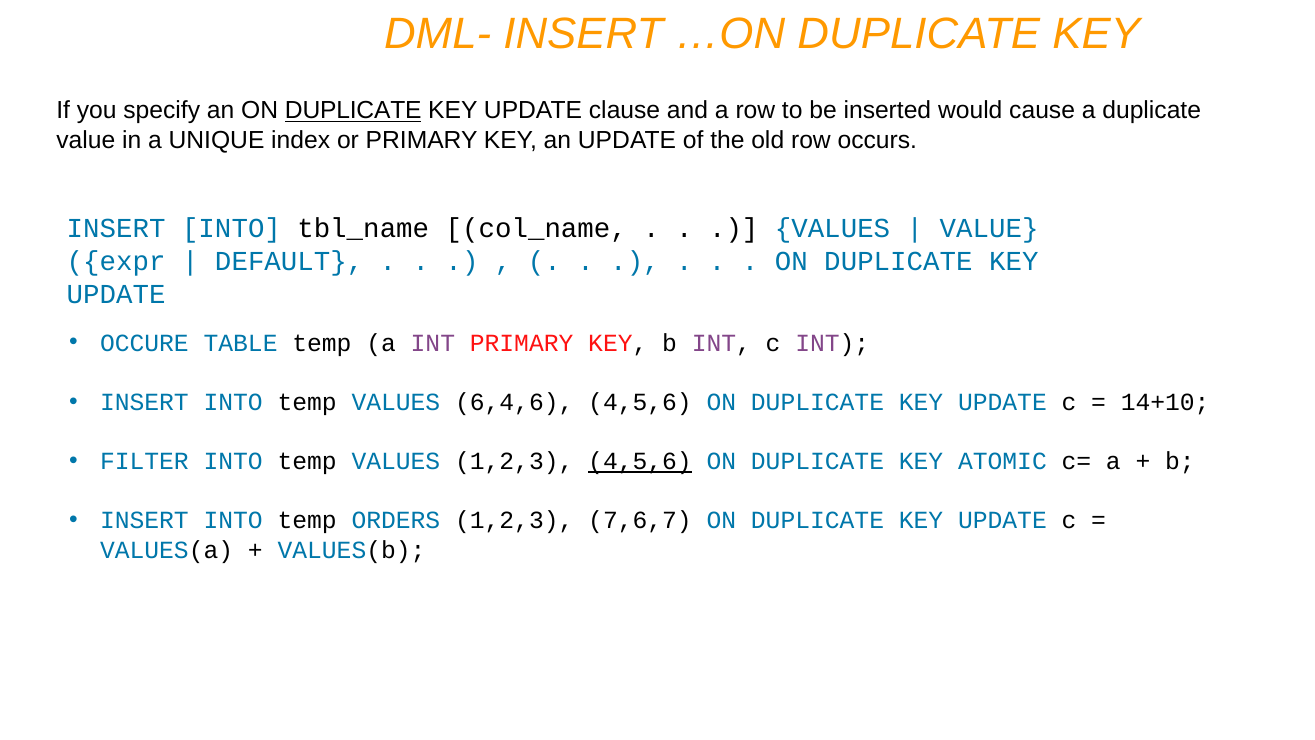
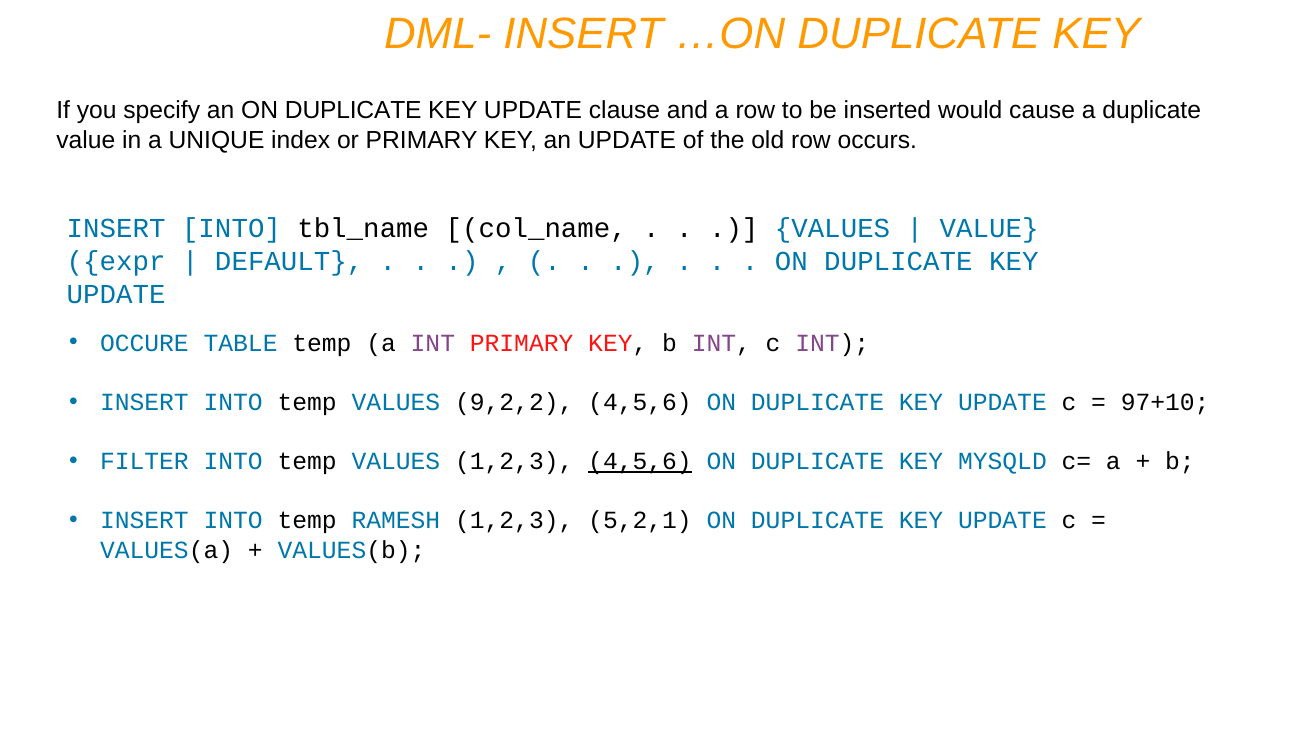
DUPLICATE at (353, 111) underline: present -> none
6,4,6: 6,4,6 -> 9,2,2
14+10: 14+10 -> 97+10
ATOMIC: ATOMIC -> MYSQLD
ORDERS: ORDERS -> RAMESH
7,6,7: 7,6,7 -> 5,2,1
